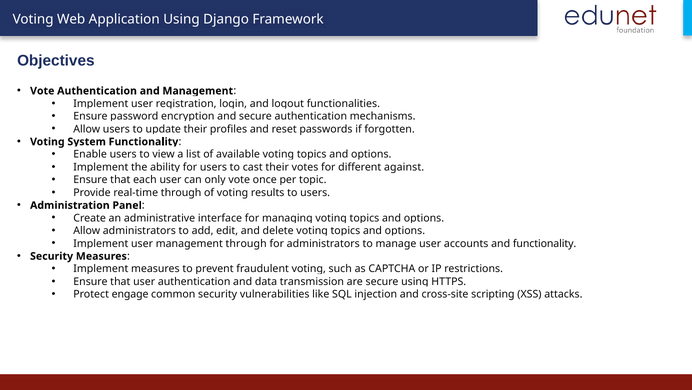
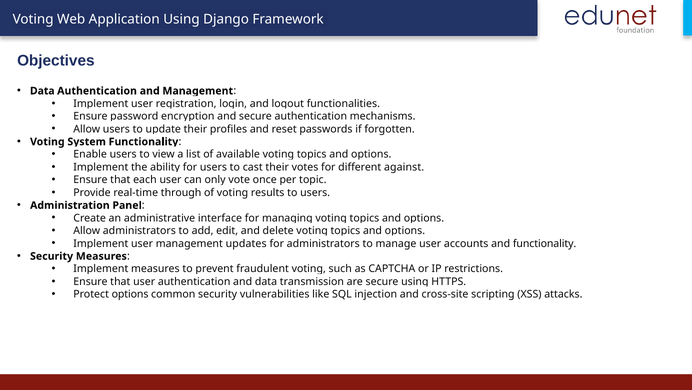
Vote at (42, 91): Vote -> Data
management through: through -> updates
Protect engage: engage -> options
